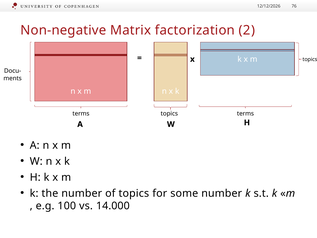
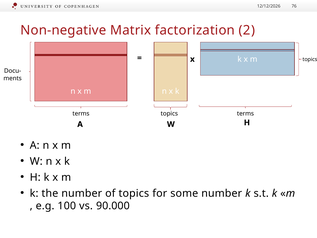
14.000: 14.000 -> 90.000
